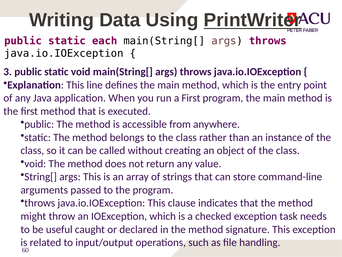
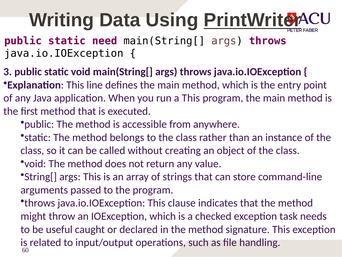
each: each -> need
a First: First -> This
